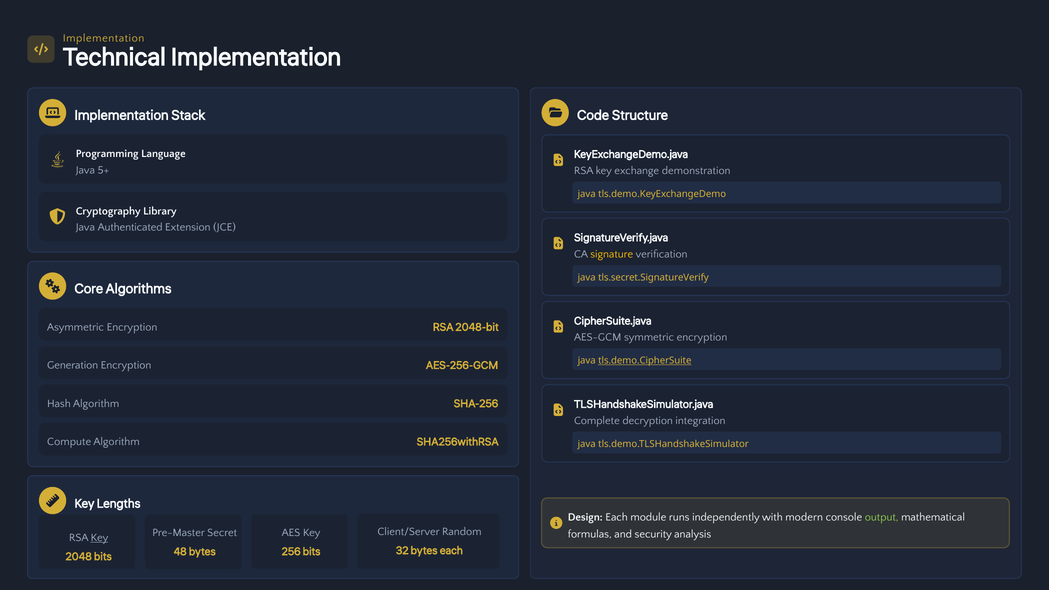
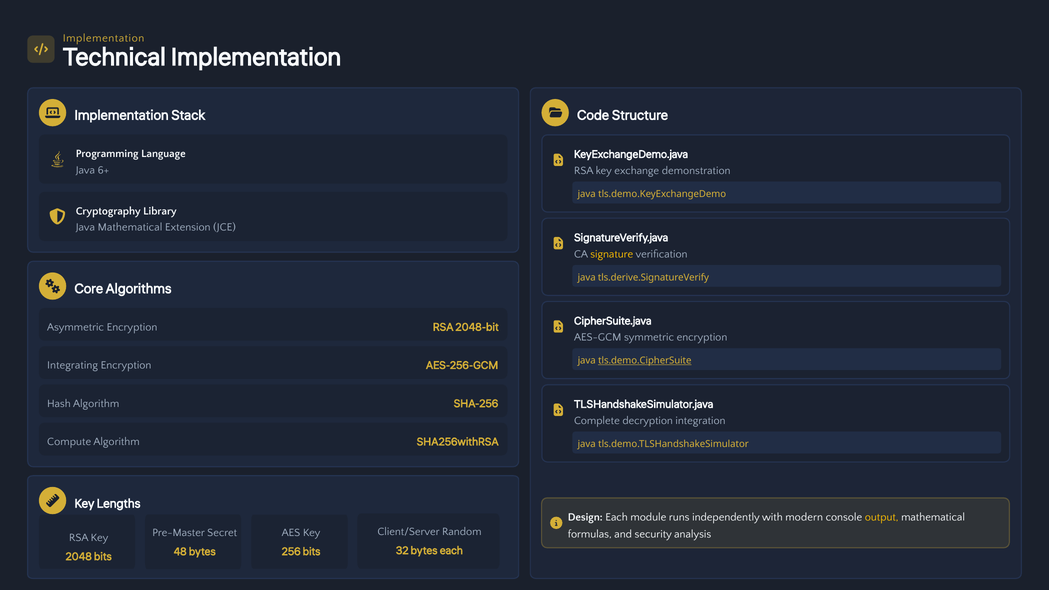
5+: 5+ -> 6+
Java Authenticated: Authenticated -> Mathematical
tls.secret.SignatureVerify: tls.secret.SignatureVerify -> tls.derive.SignatureVerify
Generation: Generation -> Integrating
output colour: light green -> yellow
Key at (99, 537) underline: present -> none
